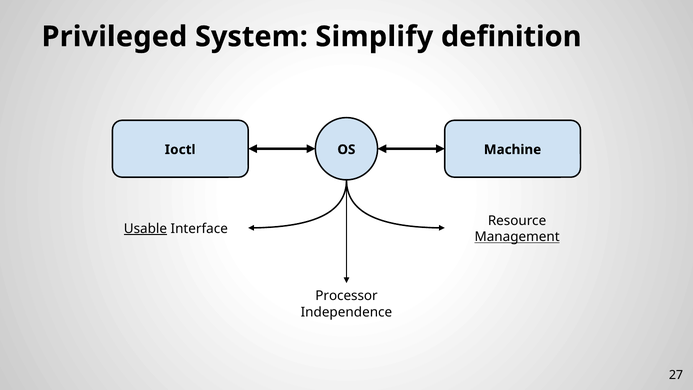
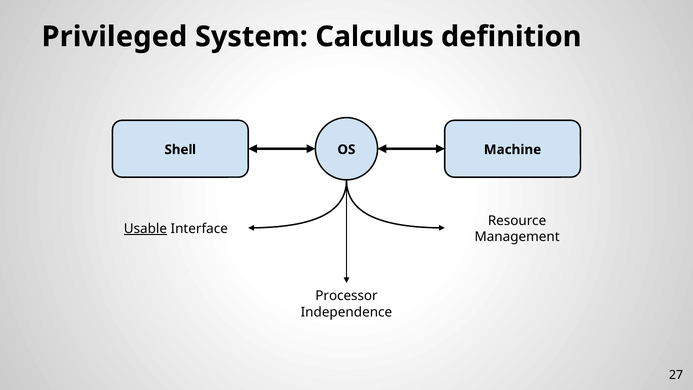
Simplify: Simplify -> Calculus
Ioctl: Ioctl -> Shell
Management underline: present -> none
